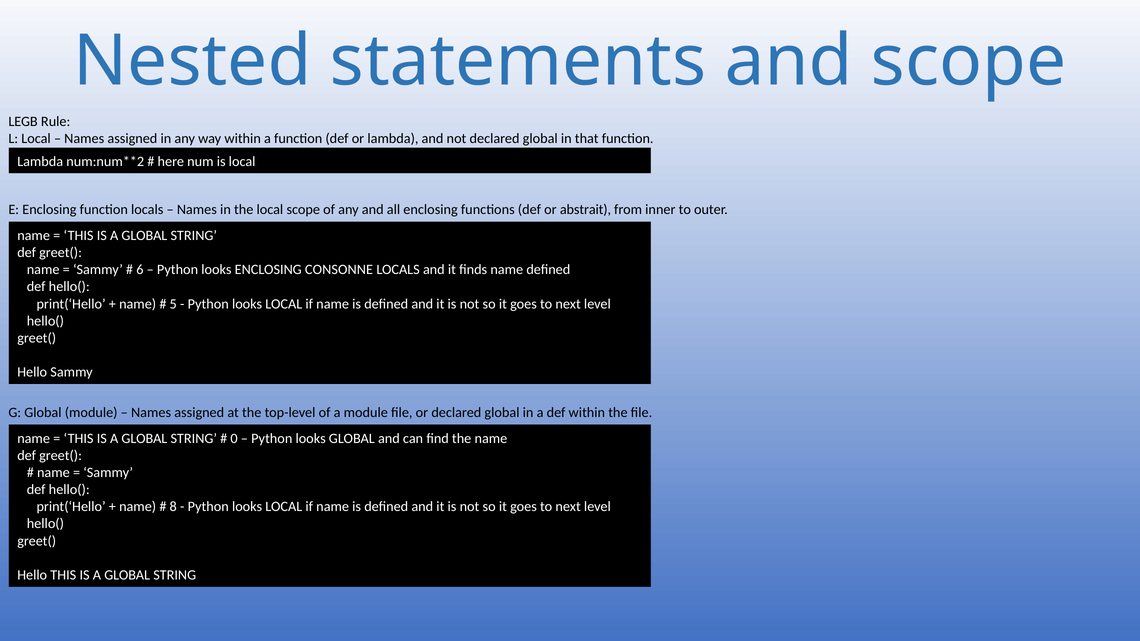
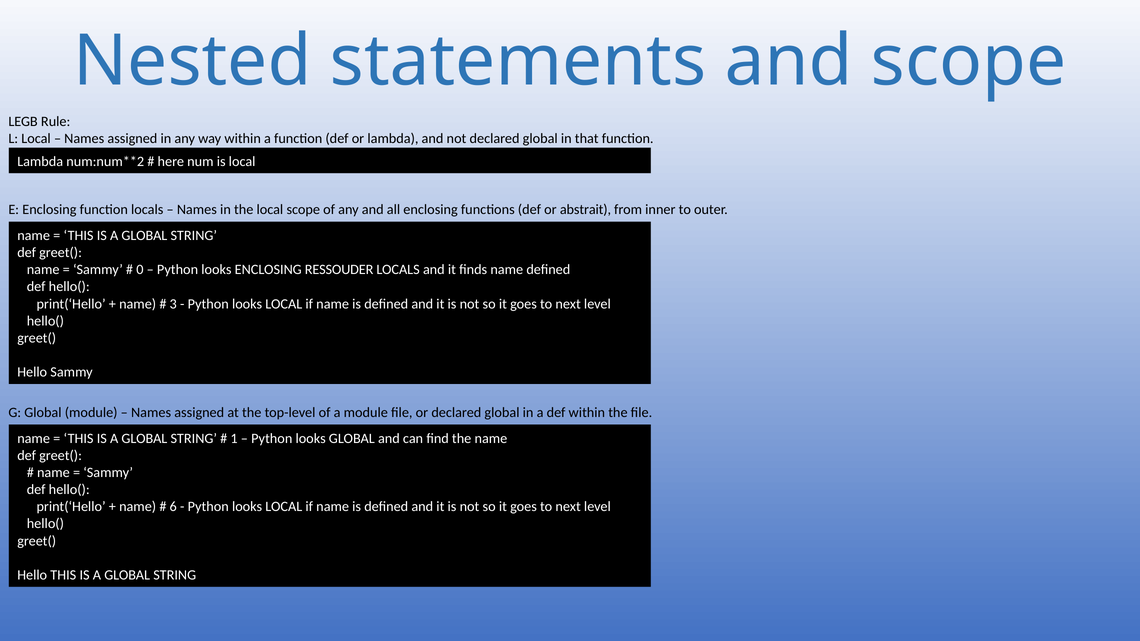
6: 6 -> 0
CONSONNE: CONSONNE -> RESSOUDER
5: 5 -> 3
0: 0 -> 1
8: 8 -> 6
